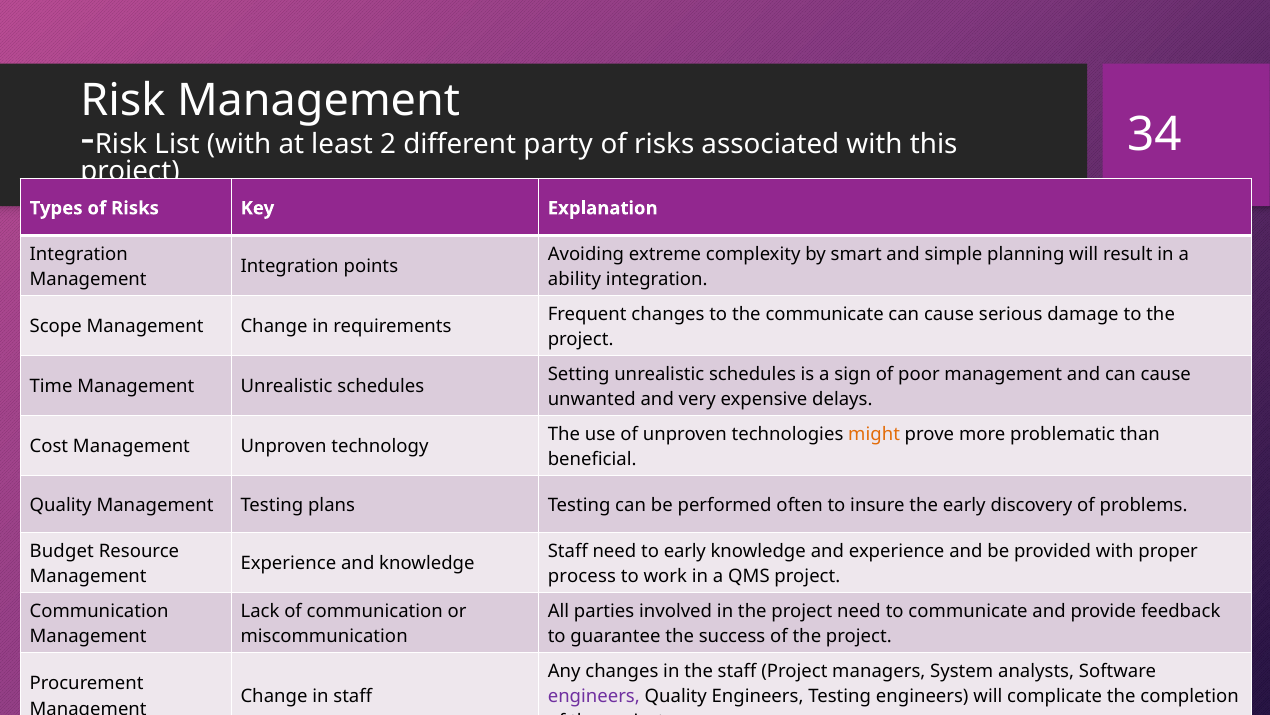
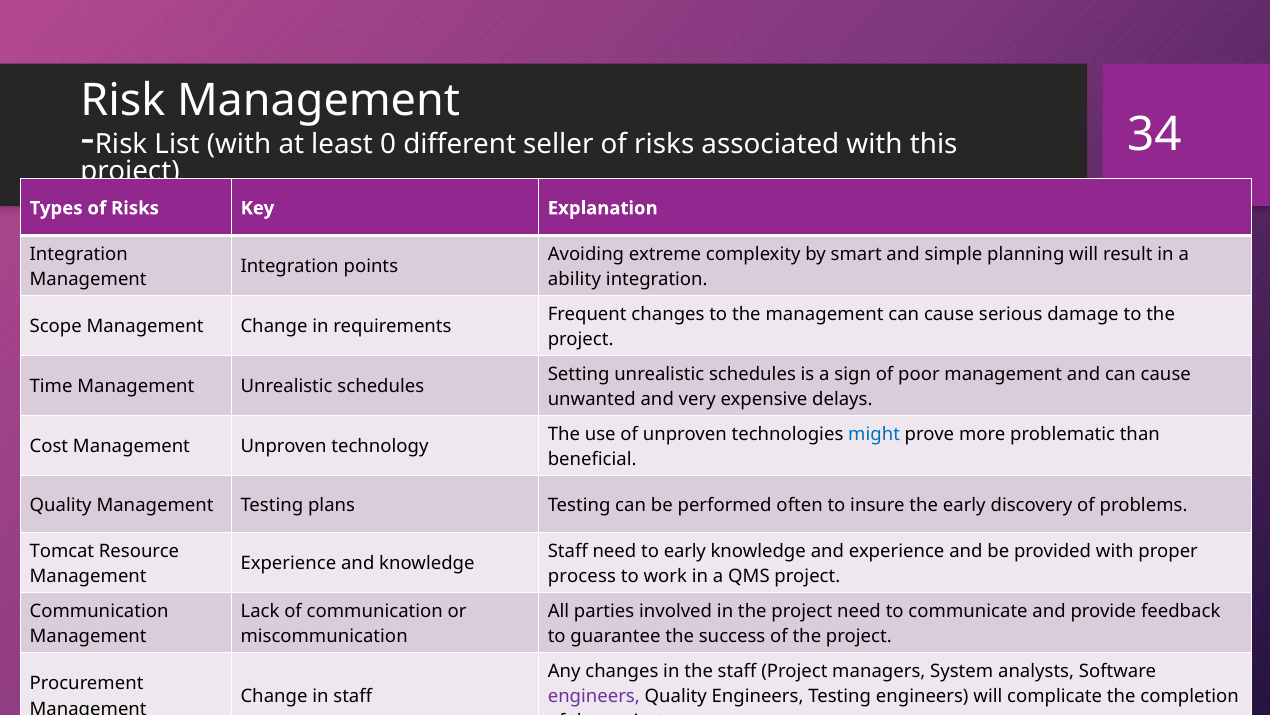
2: 2 -> 0
party: party -> seller
the communicate: communicate -> management
might colour: orange -> blue
Budget: Budget -> Tomcat
